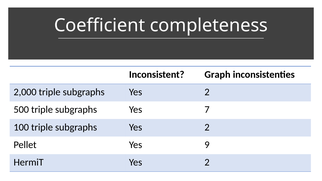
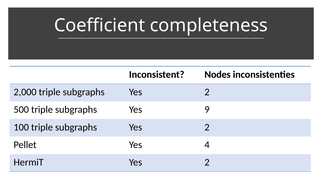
Graph: Graph -> Nodes
7: 7 -> 9
9: 9 -> 4
